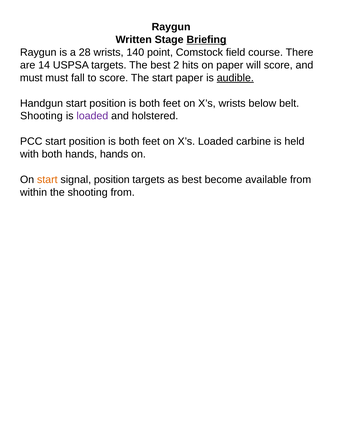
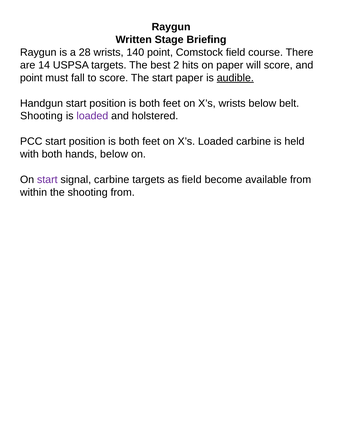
Briefing underline: present -> none
must at (31, 78): must -> point
hands hands: hands -> below
start at (47, 180) colour: orange -> purple
signal position: position -> carbine
as best: best -> field
